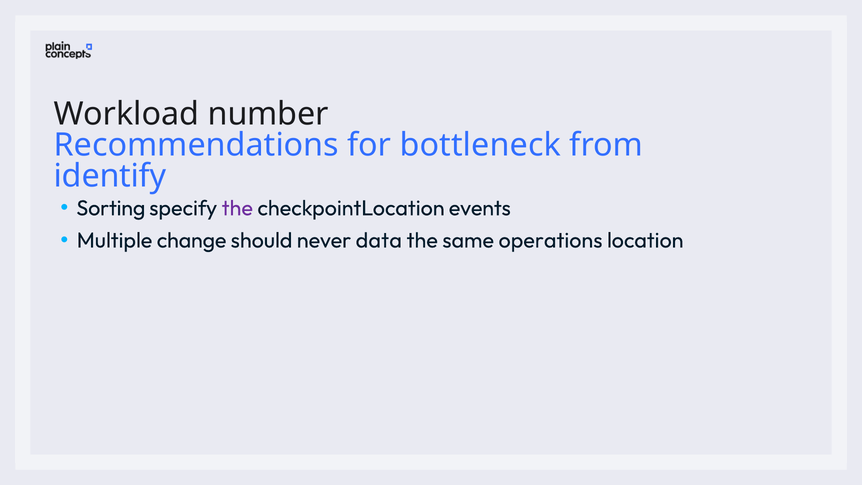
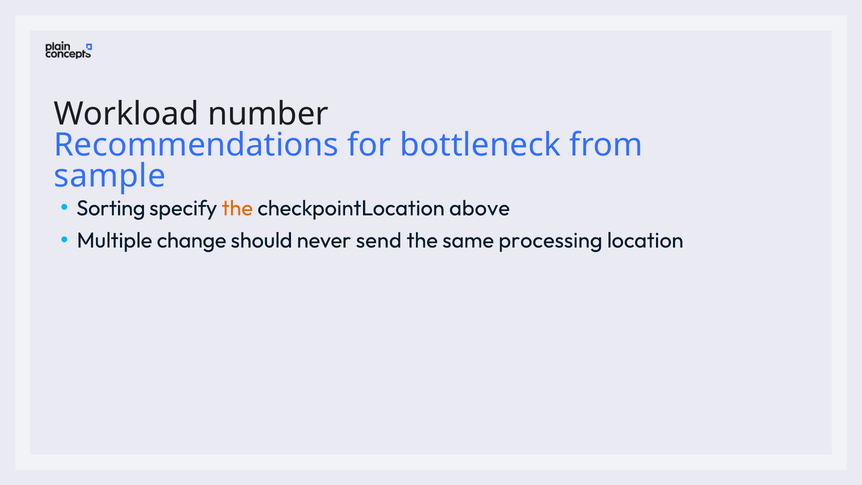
identify: identify -> sample
the at (237, 208) colour: purple -> orange
events: events -> above
data: data -> send
operations: operations -> processing
